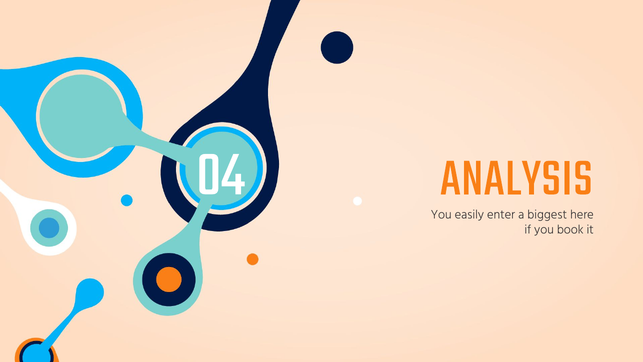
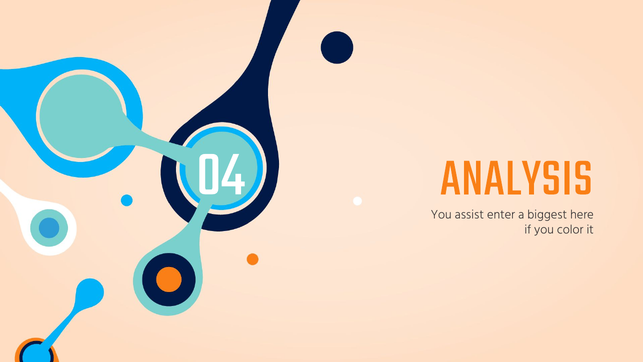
easily: easily -> assist
book: book -> color
